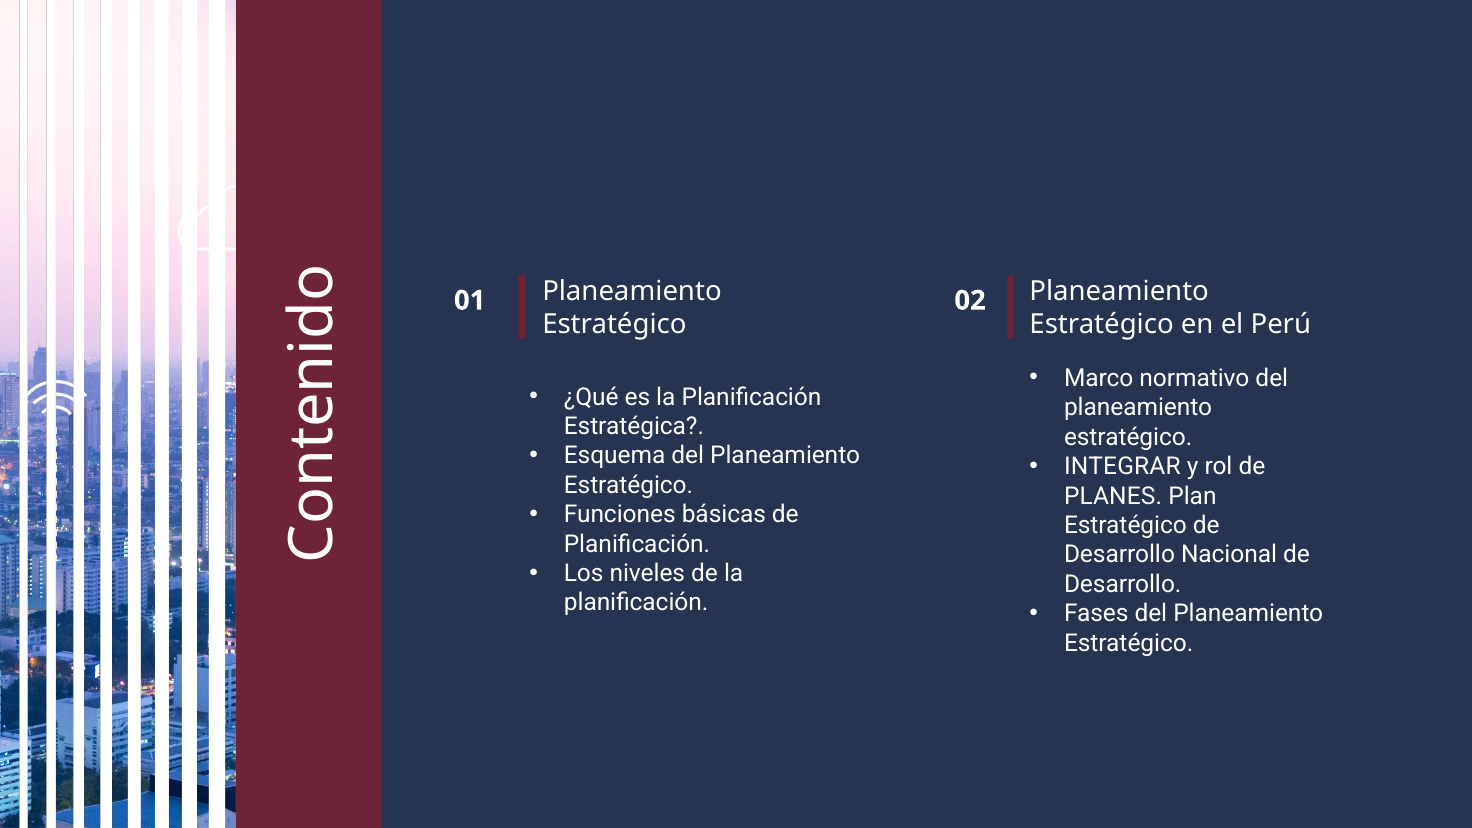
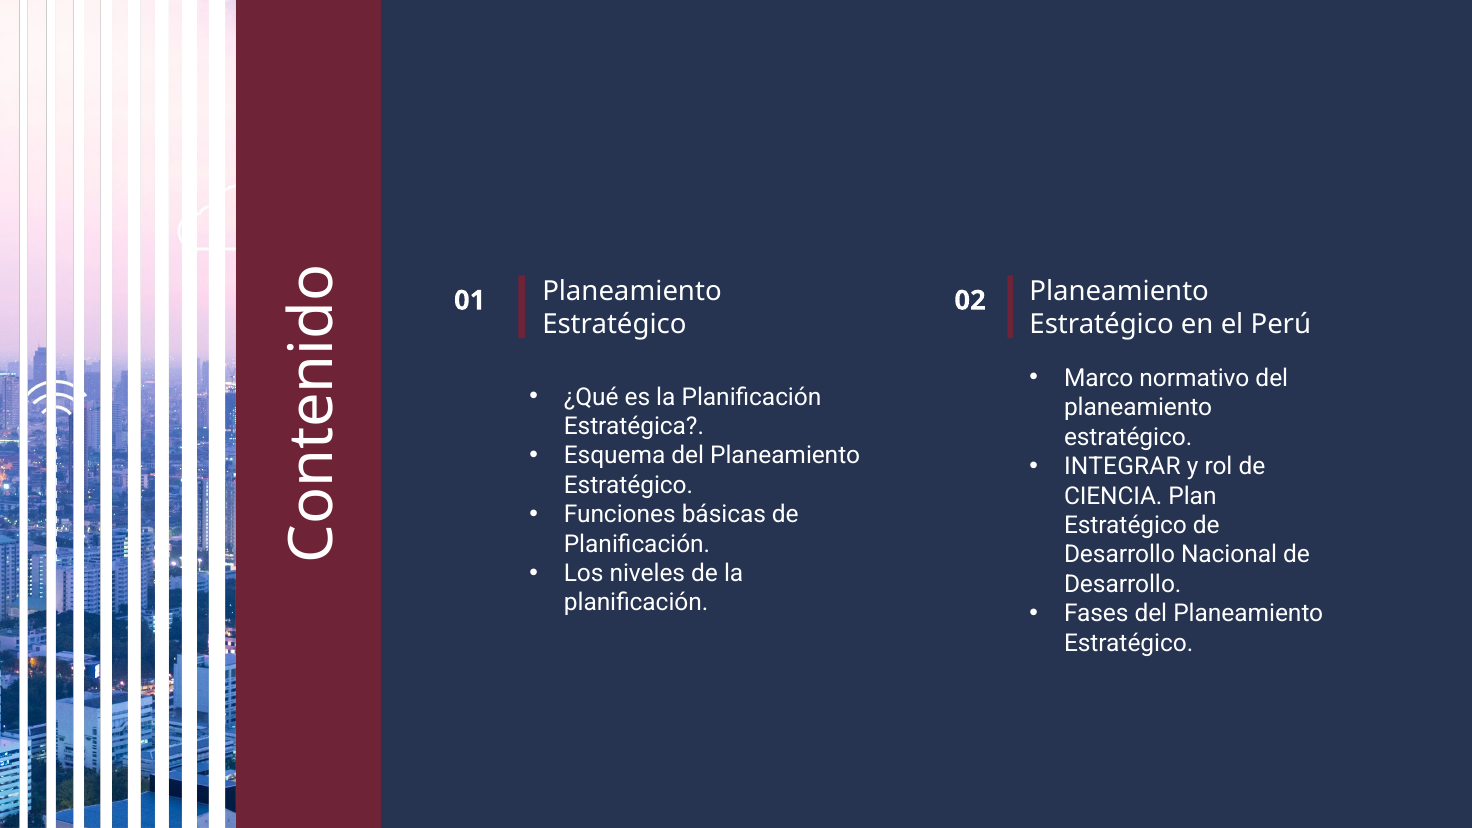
PLANES: PLANES -> CIENCIA
